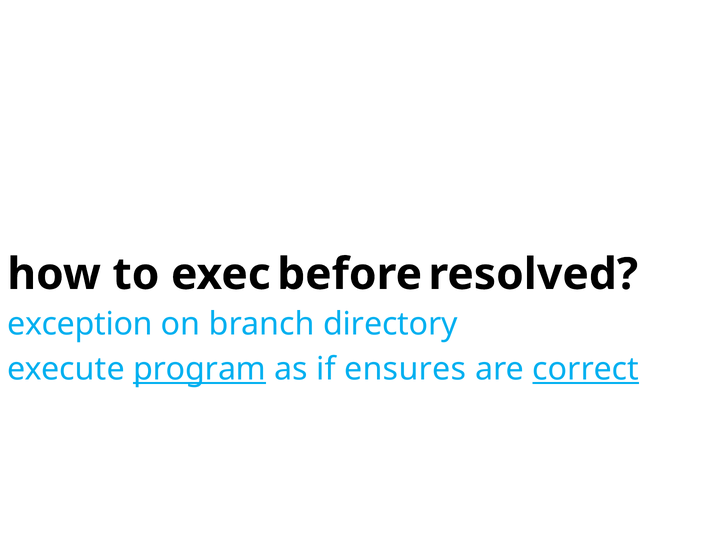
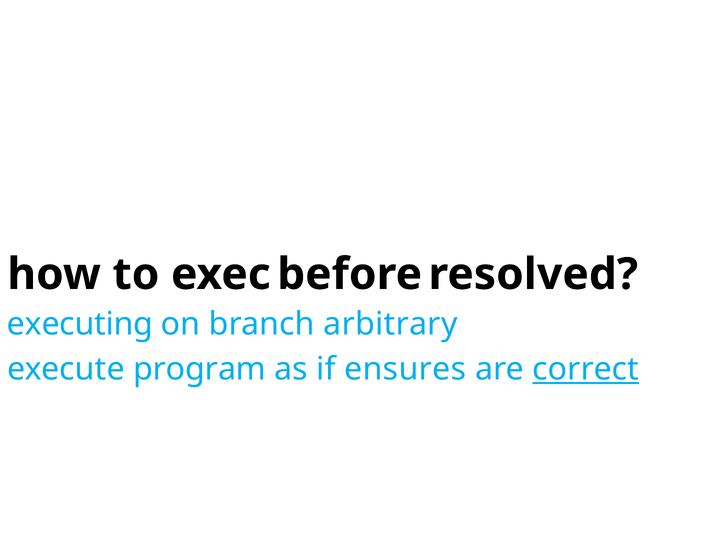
exception: exception -> executing
directory: directory -> arbitrary
program underline: present -> none
